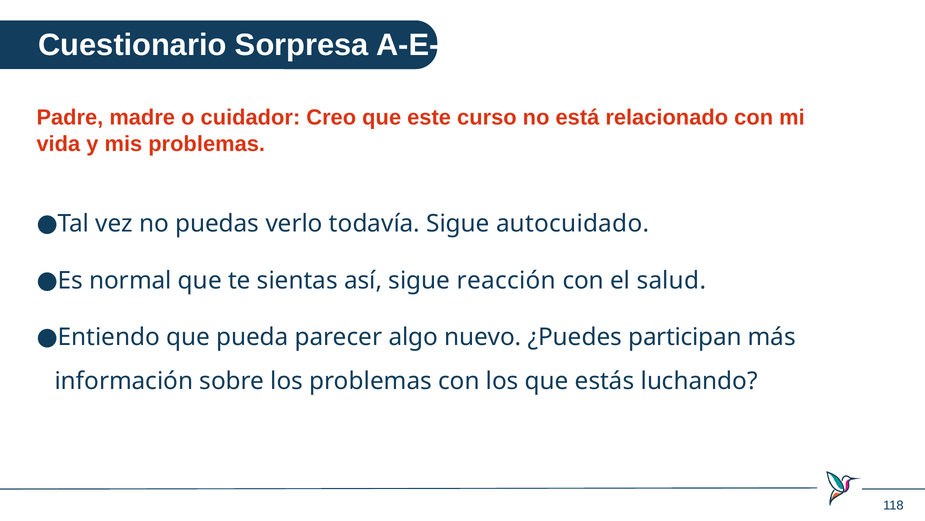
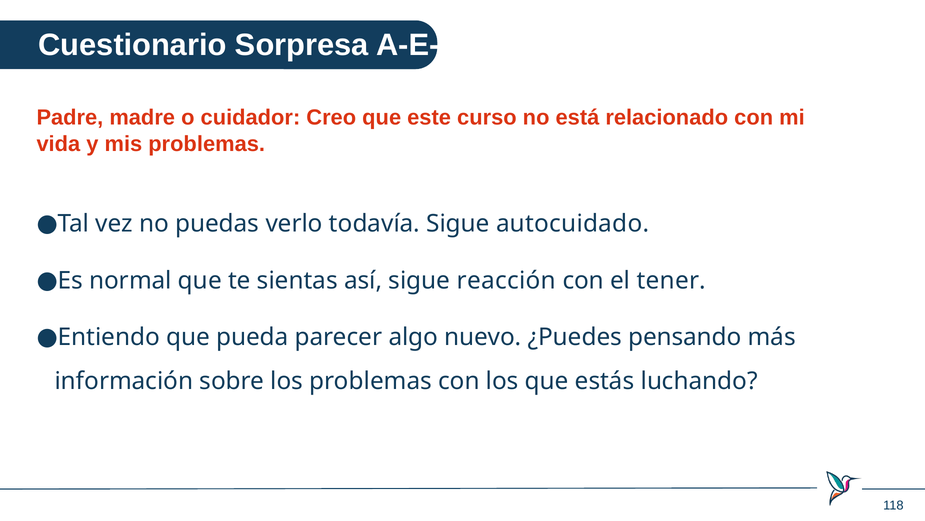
salud: salud -> tener
participan: participan -> pensando
